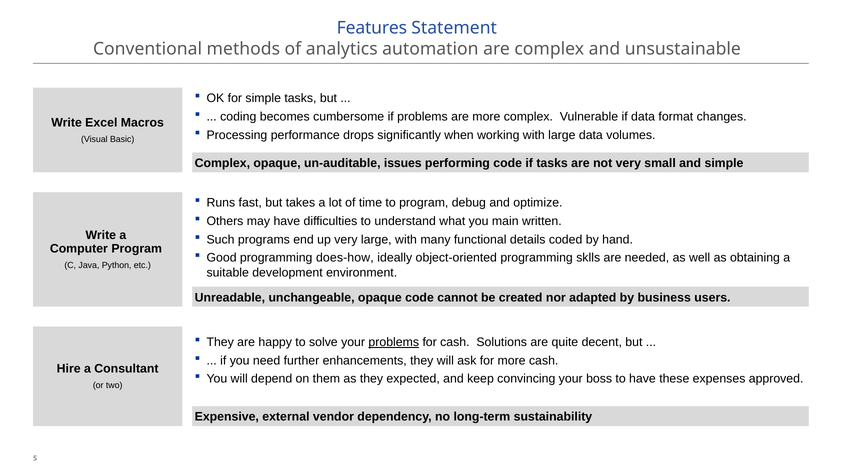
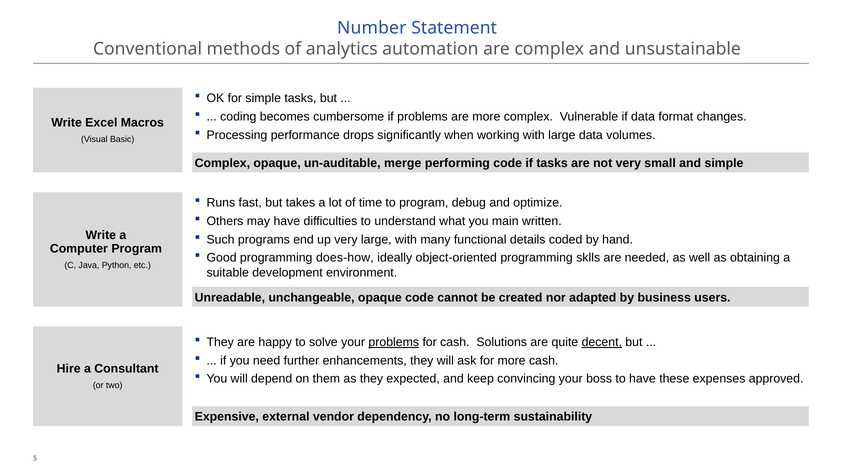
Features: Features -> Number
issues: issues -> merge
decent underline: none -> present
